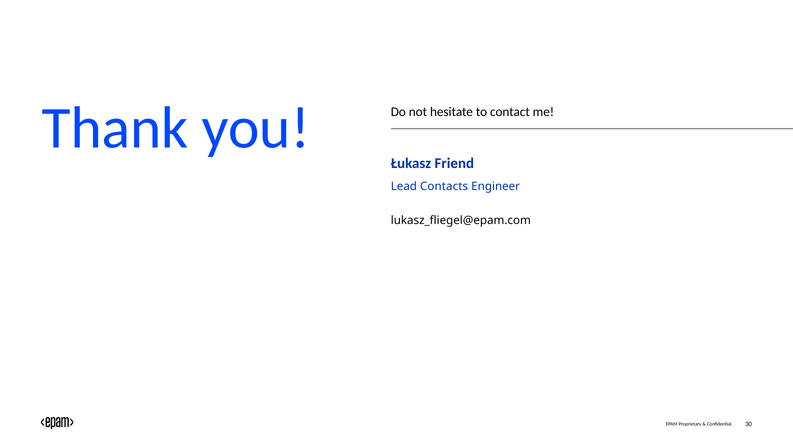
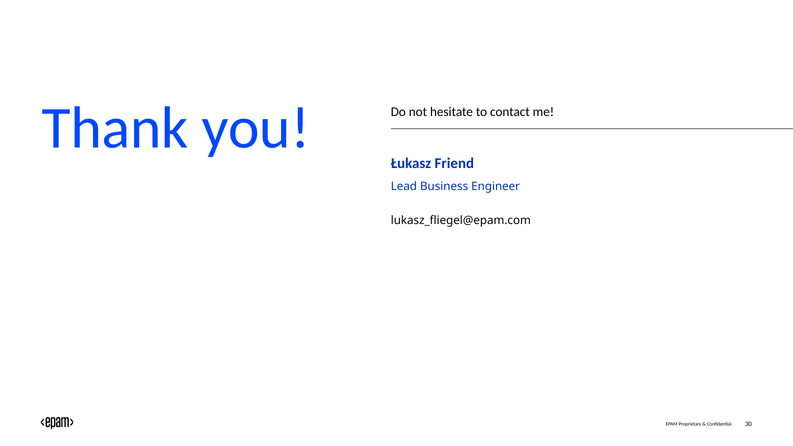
Contacts: Contacts -> Business
